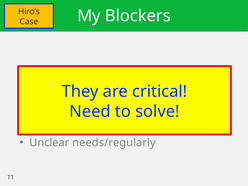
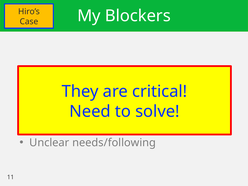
needs/regularly: needs/regularly -> needs/following
